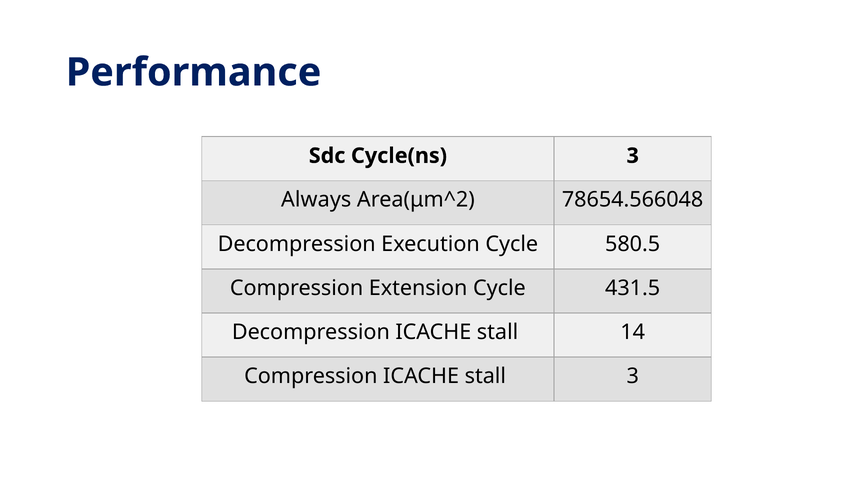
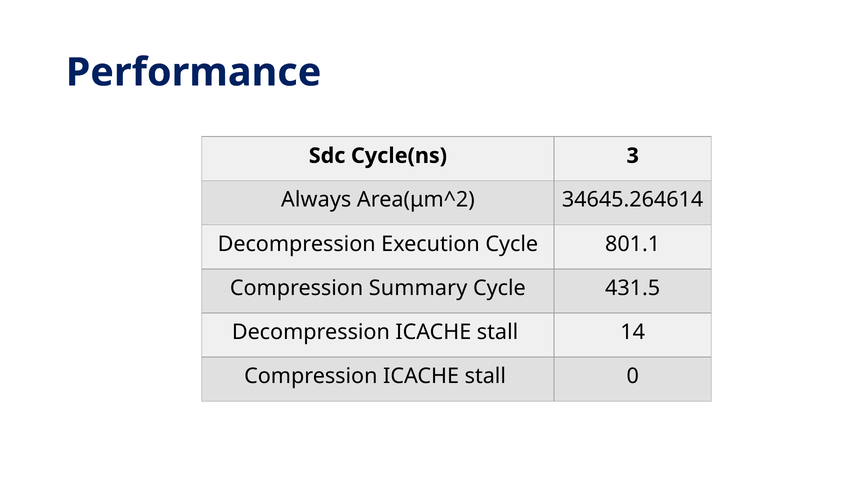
78654.566048: 78654.566048 -> 34645.264614
580.5: 580.5 -> 801.1
Extension: Extension -> Summary
stall 3: 3 -> 0
